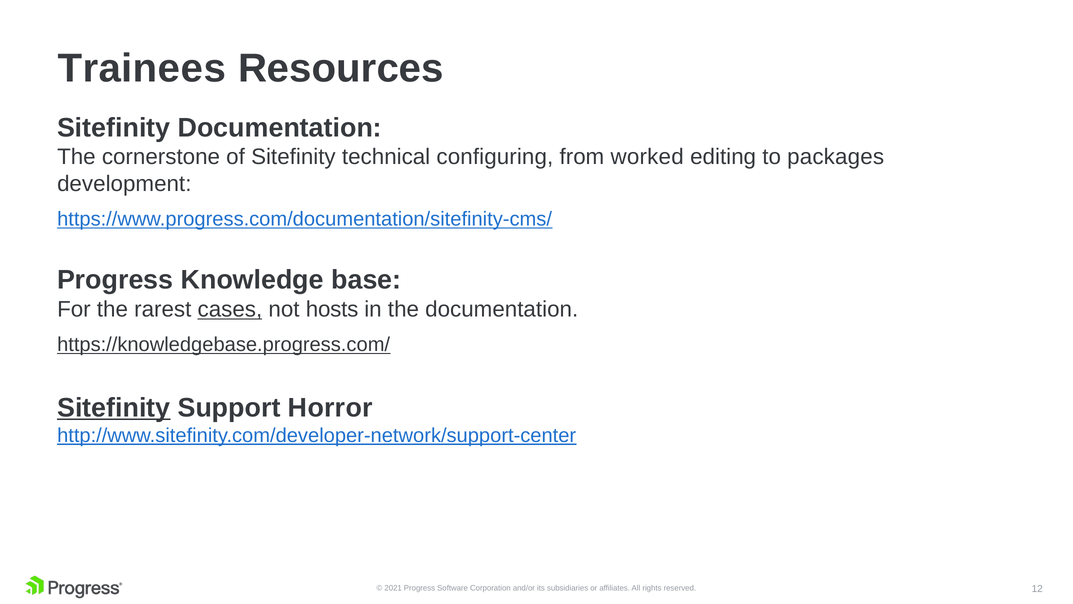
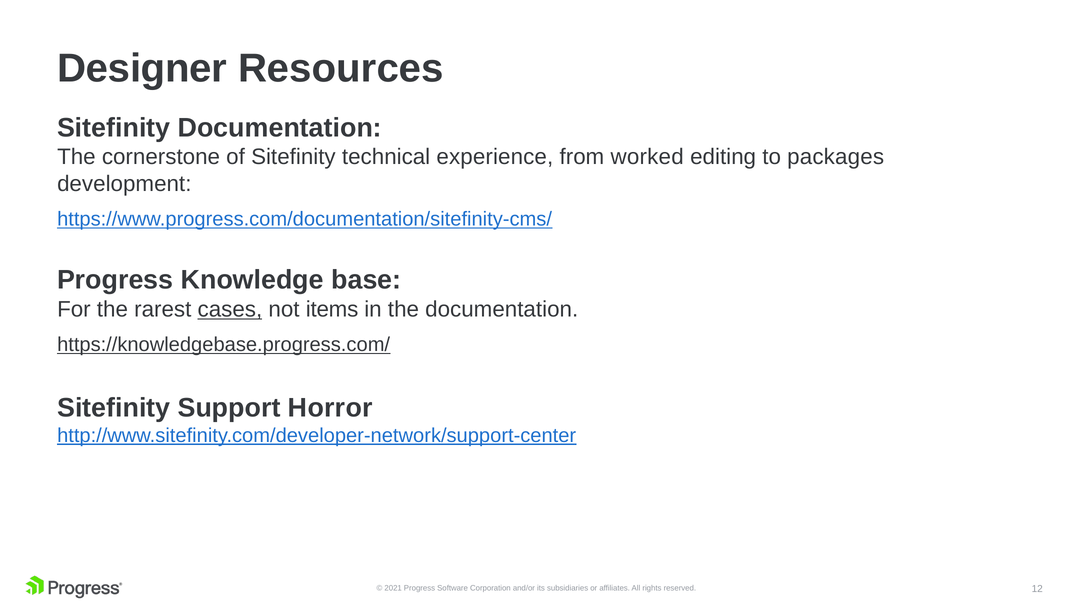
Trainees: Trainees -> Designer
configuring: configuring -> experience
hosts: hosts -> items
Sitefinity at (114, 407) underline: present -> none
